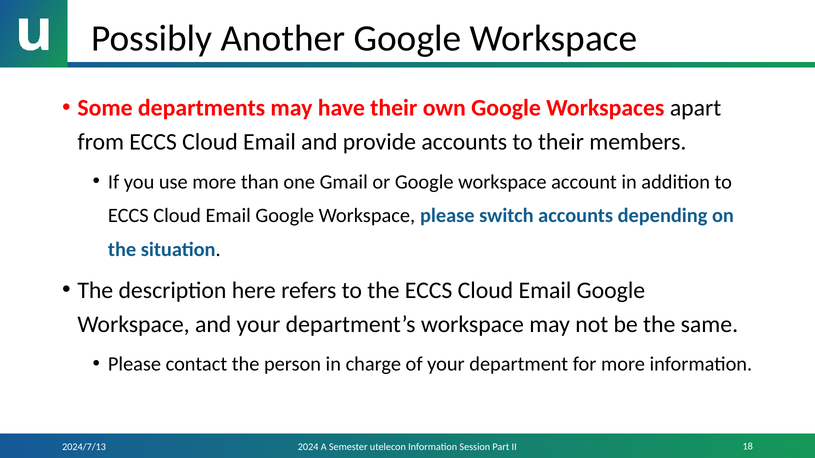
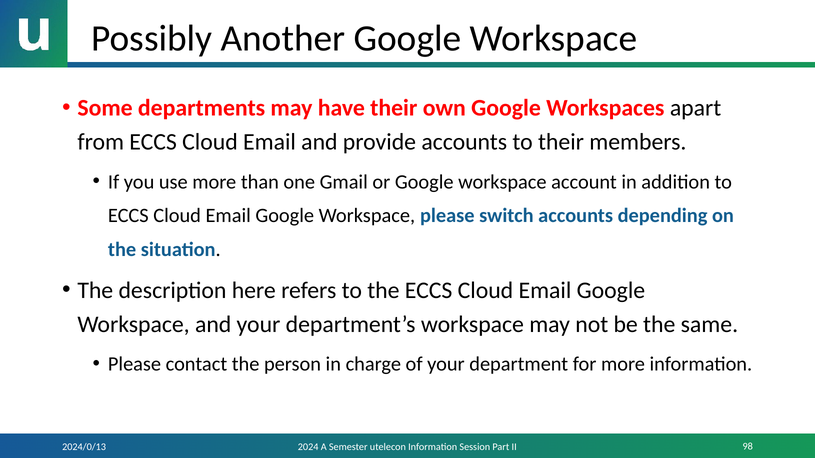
2024/7/13: 2024/7/13 -> 2024/0/13
18: 18 -> 98
